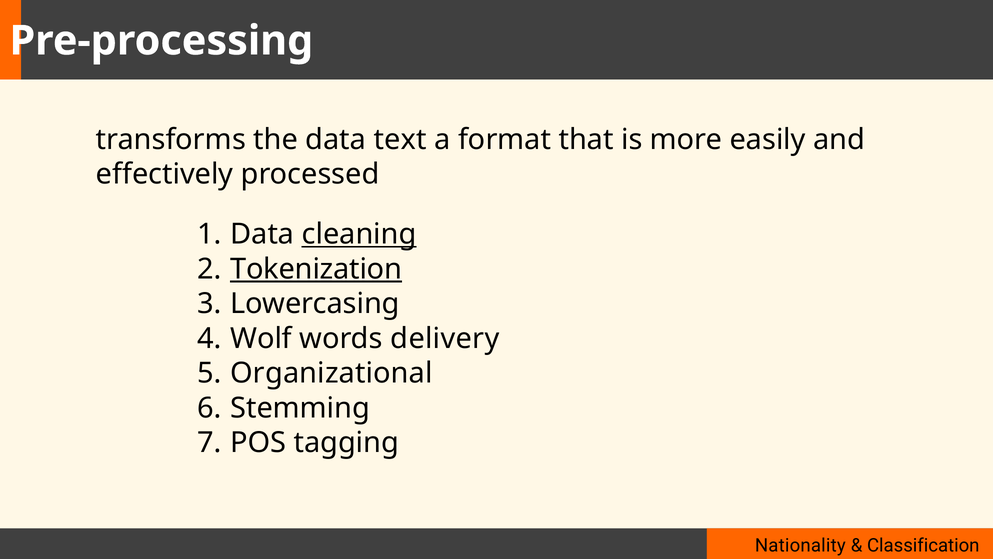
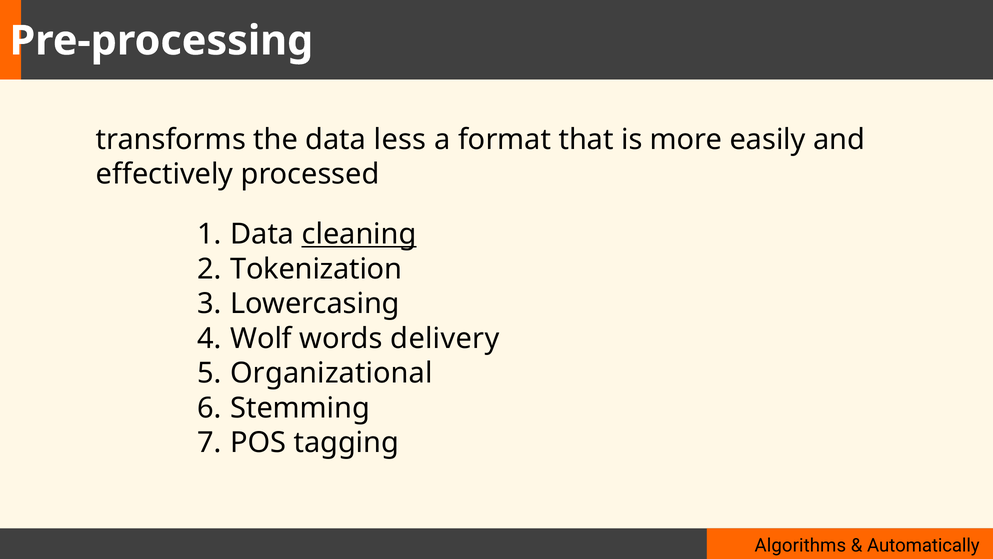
text: text -> less
Tokenization underline: present -> none
Nationality: Nationality -> Algorithms
Classification: Classification -> Automatically
